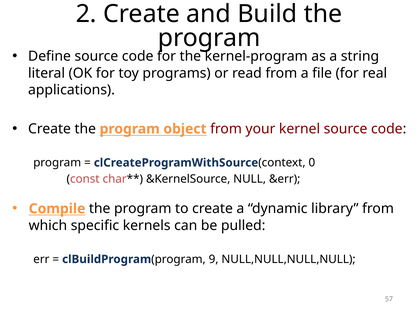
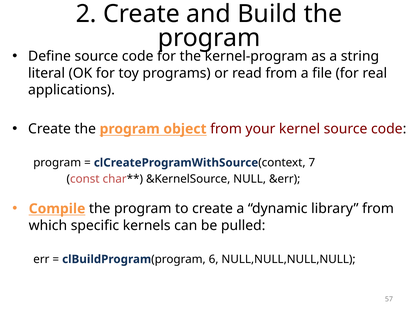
0: 0 -> 7
9: 9 -> 6
